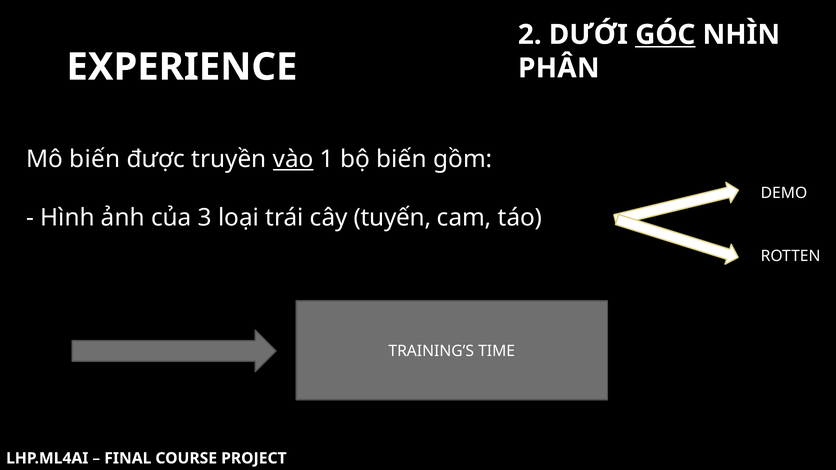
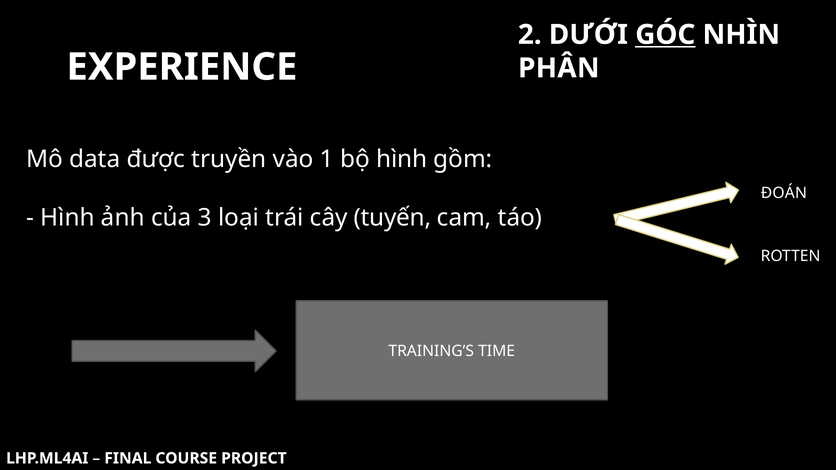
Mô biến: biến -> data
vào underline: present -> none
bộ biến: biến -> hình
DEMO: DEMO -> ĐOÁN
